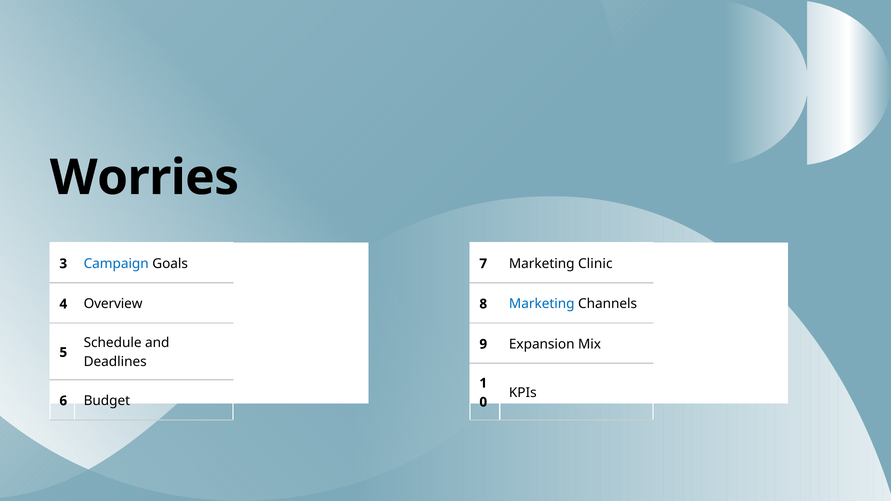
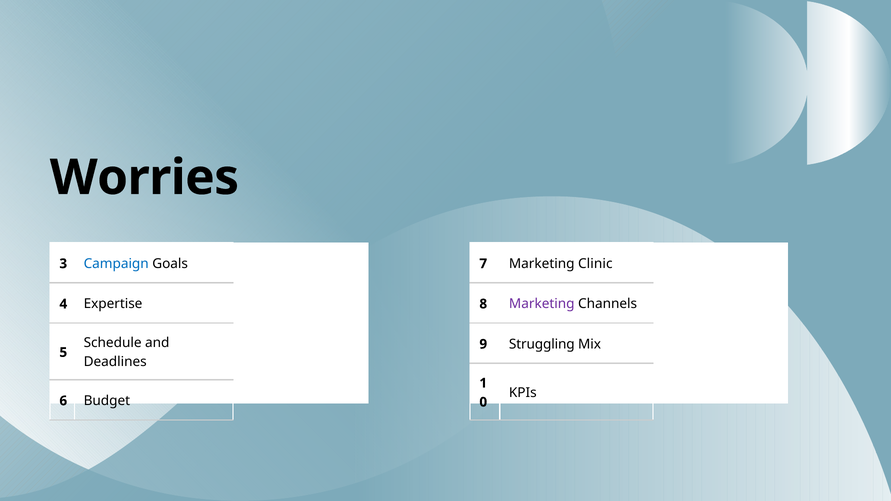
Overview: Overview -> Expertise
Marketing at (542, 304) colour: blue -> purple
Expansion: Expansion -> Struggling
